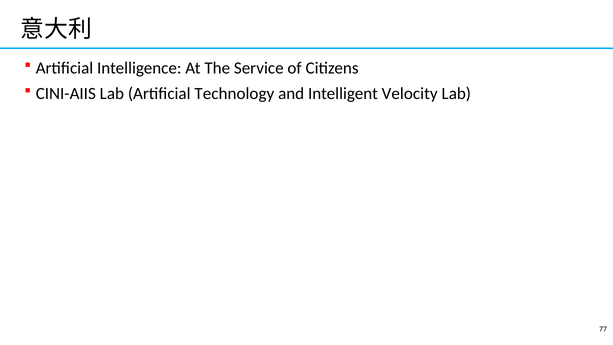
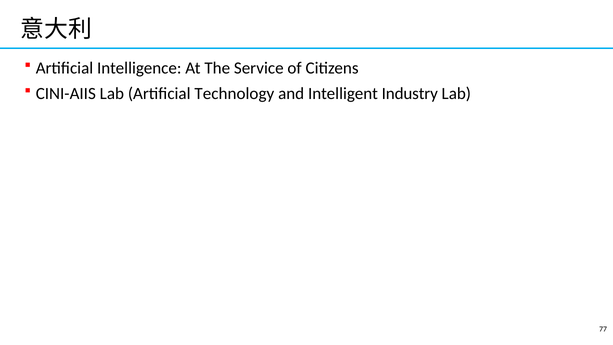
Velocity: Velocity -> Industry
